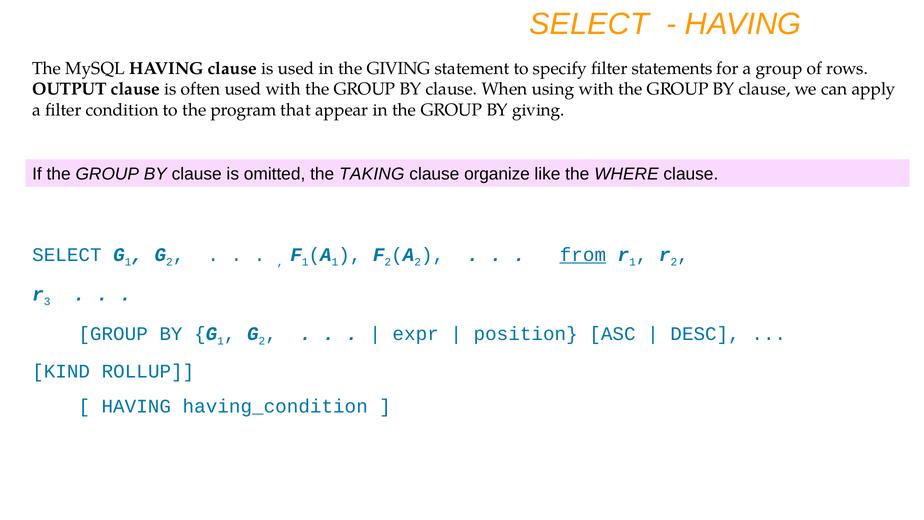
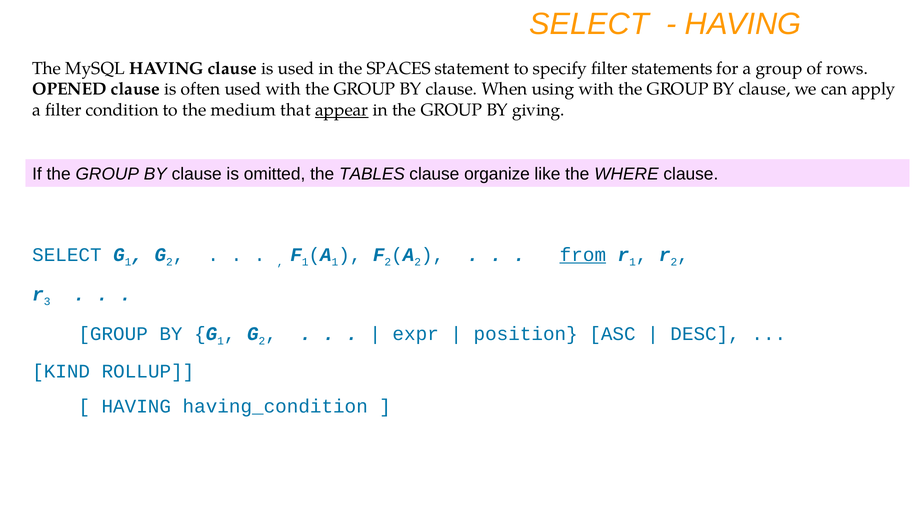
the GIVING: GIVING -> SPACES
OUTPUT: OUTPUT -> OPENED
program: program -> medium
appear underline: none -> present
TAKING: TAKING -> TABLES
